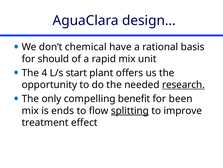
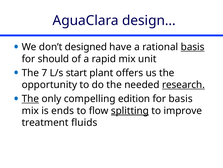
chemical: chemical -> designed
basis at (193, 47) underline: none -> present
4: 4 -> 7
The at (30, 98) underline: none -> present
benefit: benefit -> edition
for been: been -> basis
effect: effect -> fluids
